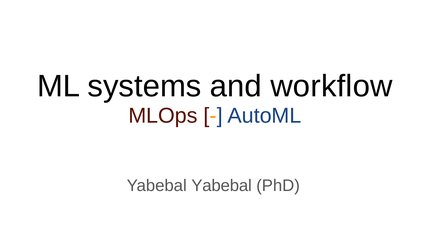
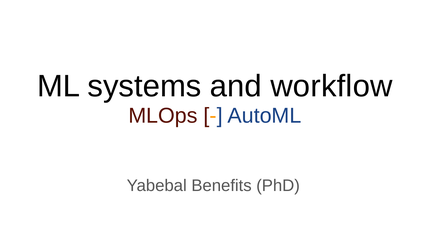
Yabebal Yabebal: Yabebal -> Benefits
